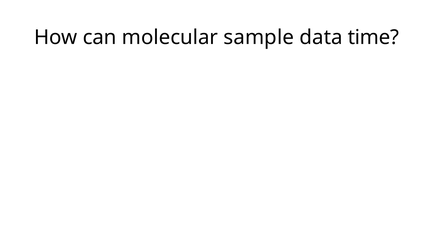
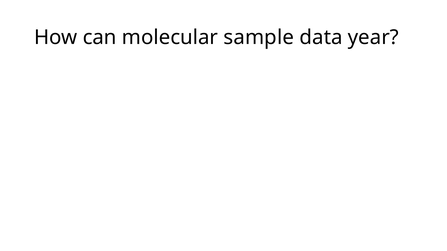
time: time -> year
